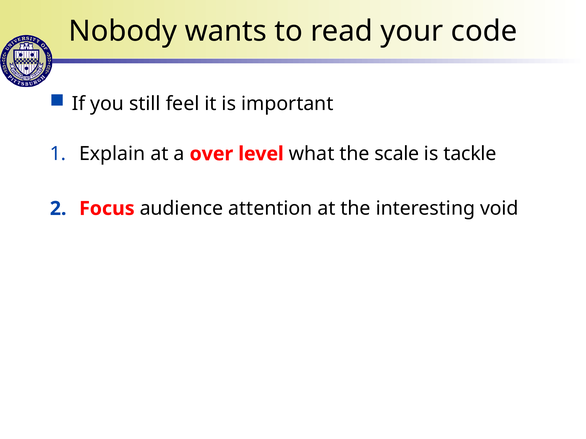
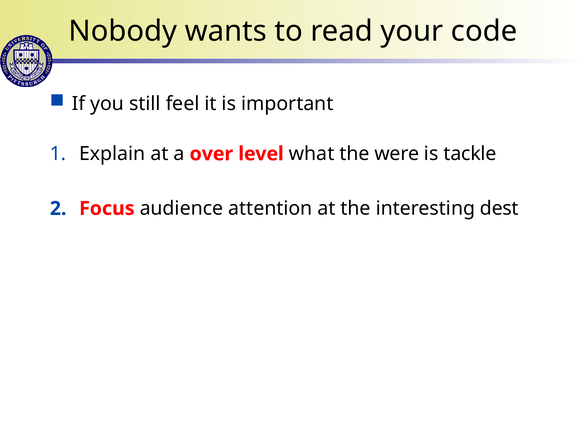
scale: scale -> were
void: void -> dest
